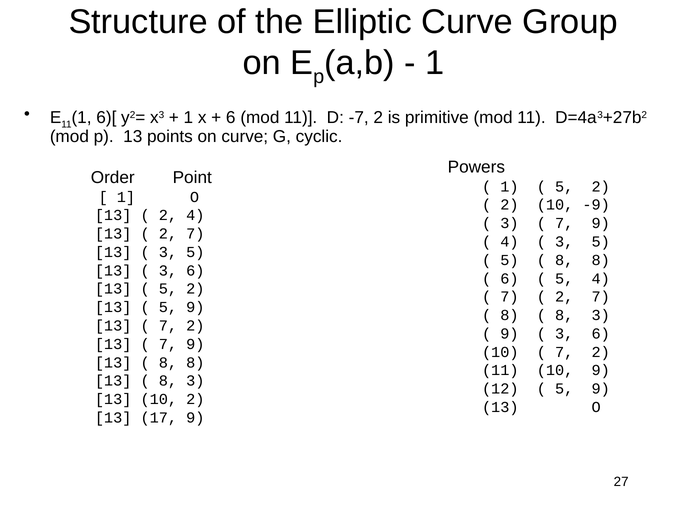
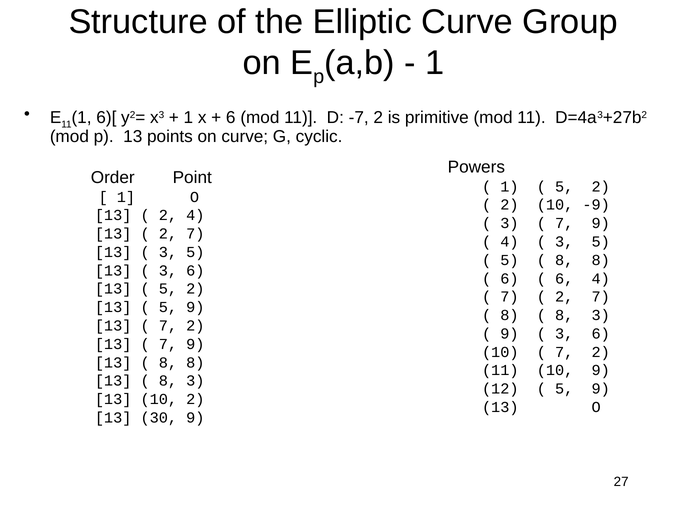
5 at (564, 279): 5 -> 6
17: 17 -> 30
